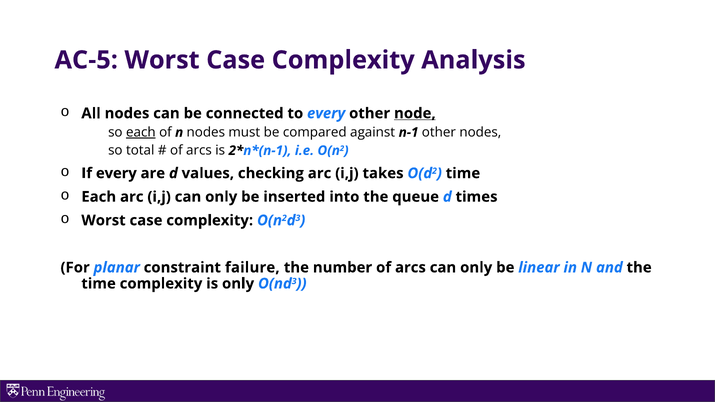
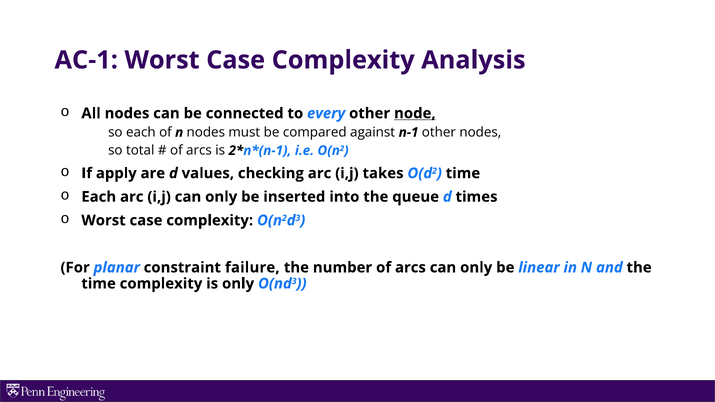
AC-5: AC-5 -> AC-1
each at (141, 132) underline: present -> none
If every: every -> apply
